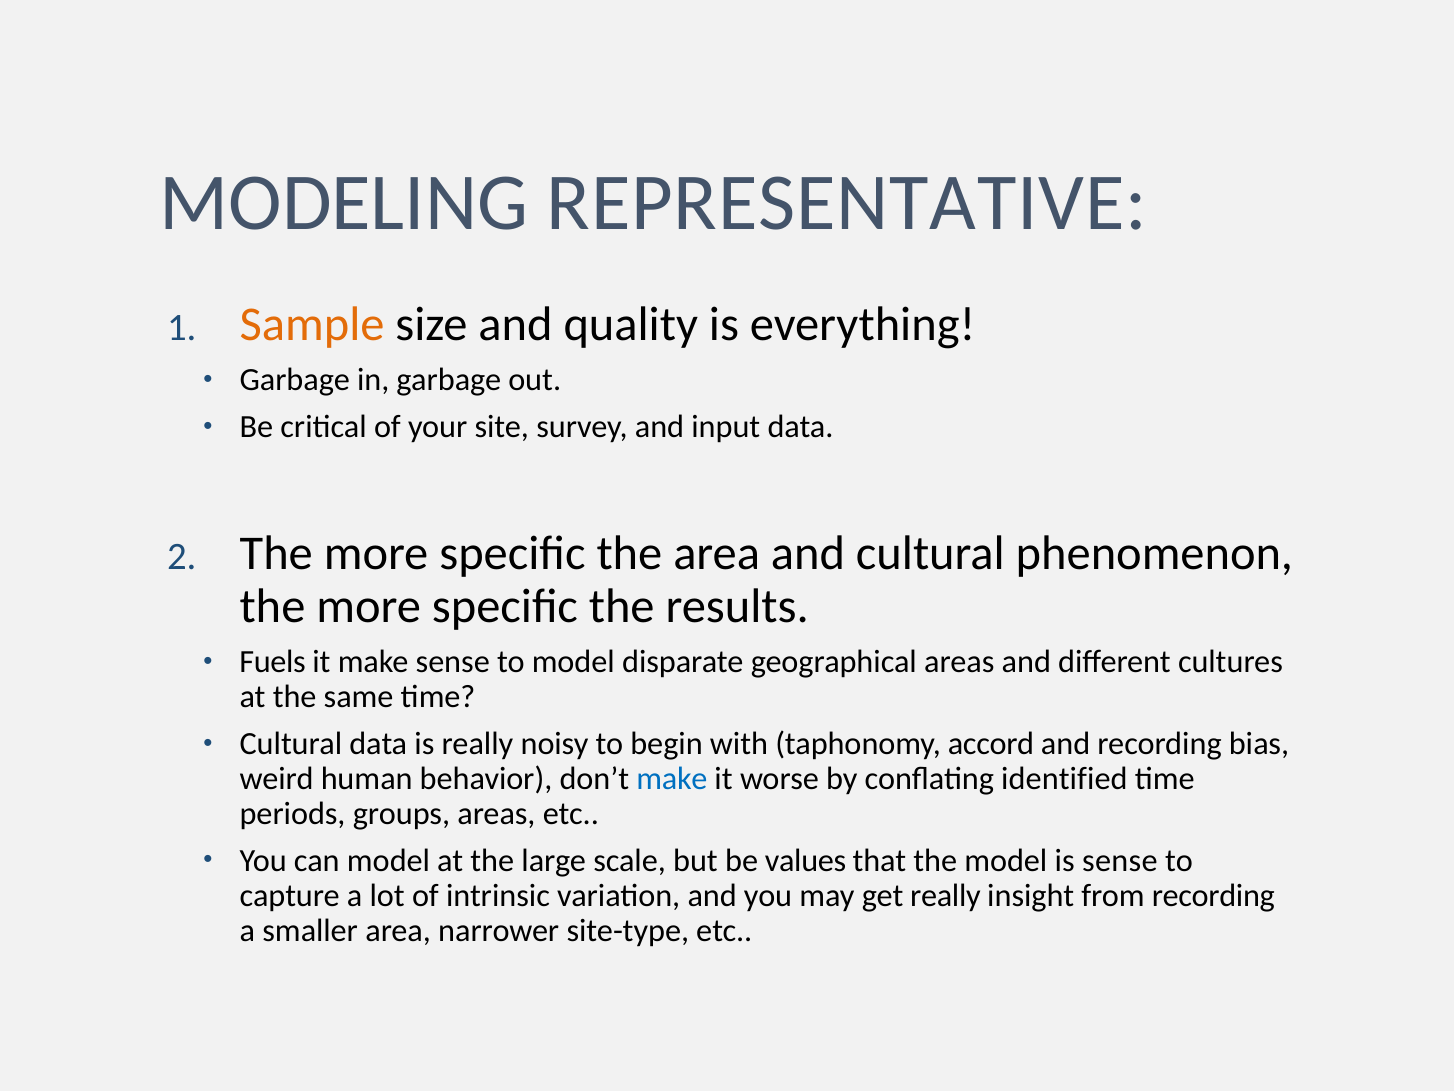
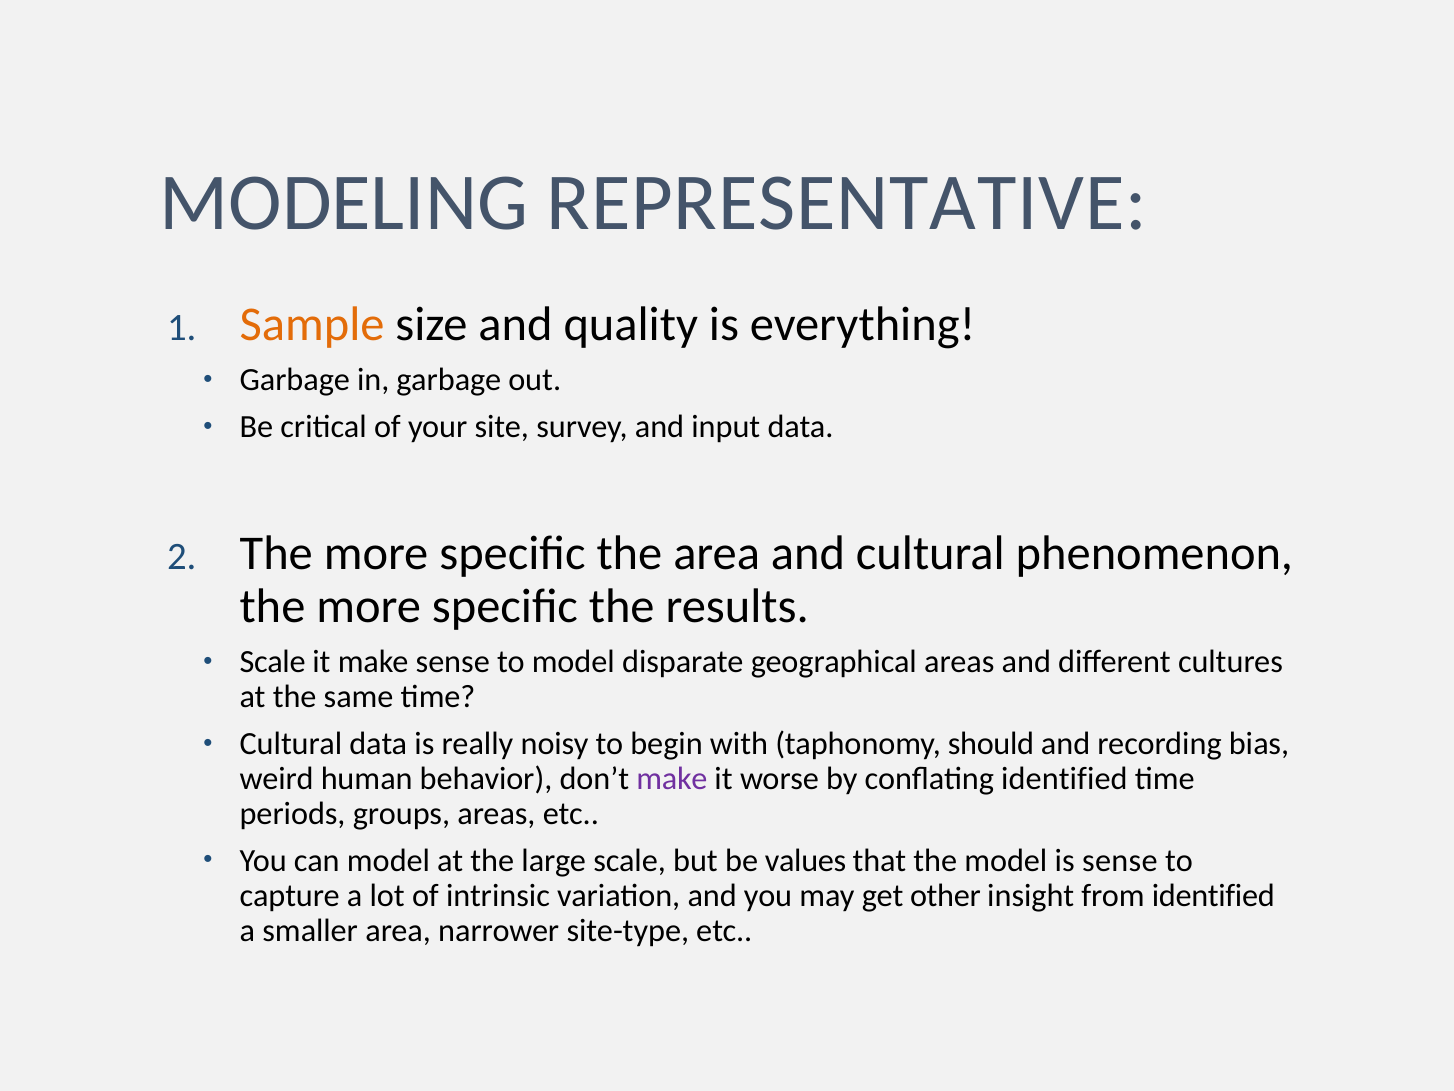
Fuels at (273, 662): Fuels -> Scale
accord: accord -> should
make at (672, 778) colour: blue -> purple
get really: really -> other
from recording: recording -> identified
